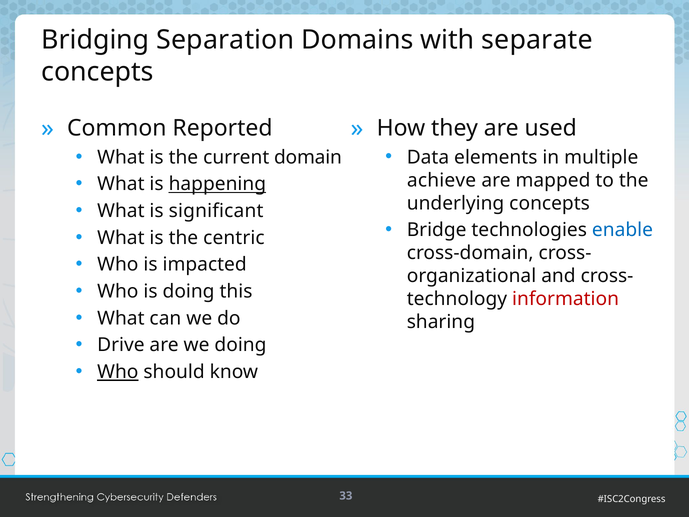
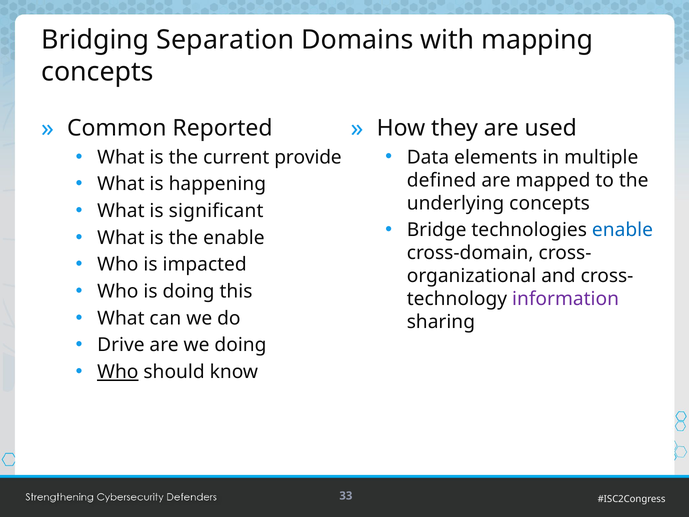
separate: separate -> mapping
domain: domain -> provide
happening underline: present -> none
achieve: achieve -> defined
the centric: centric -> enable
information colour: red -> purple
